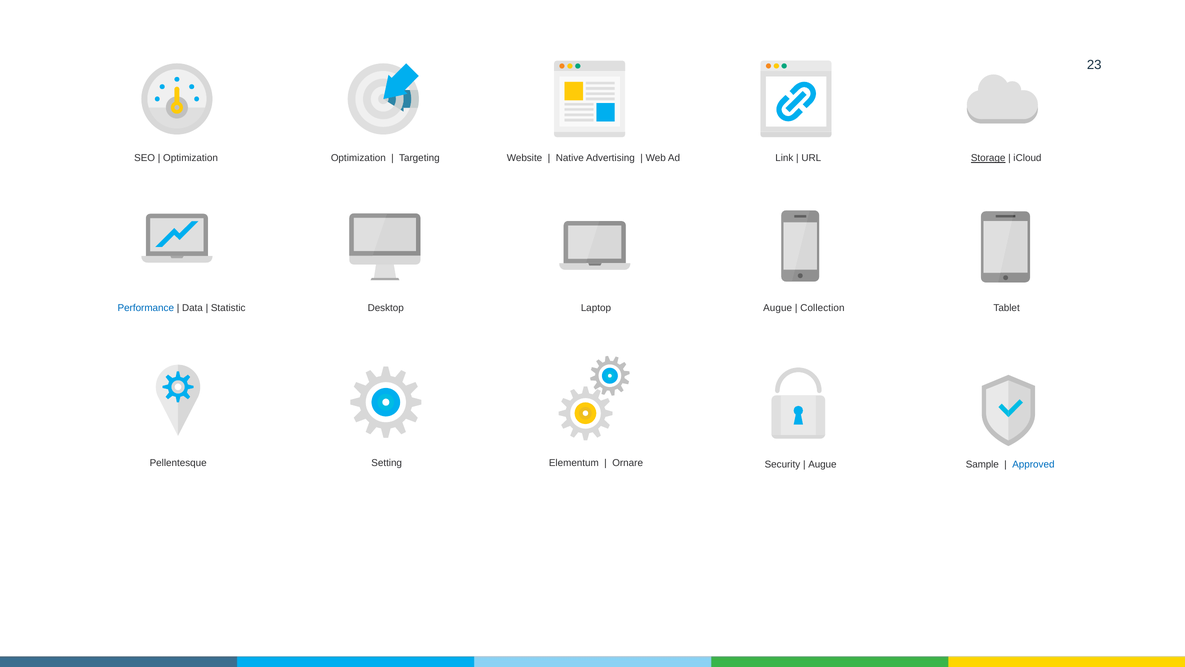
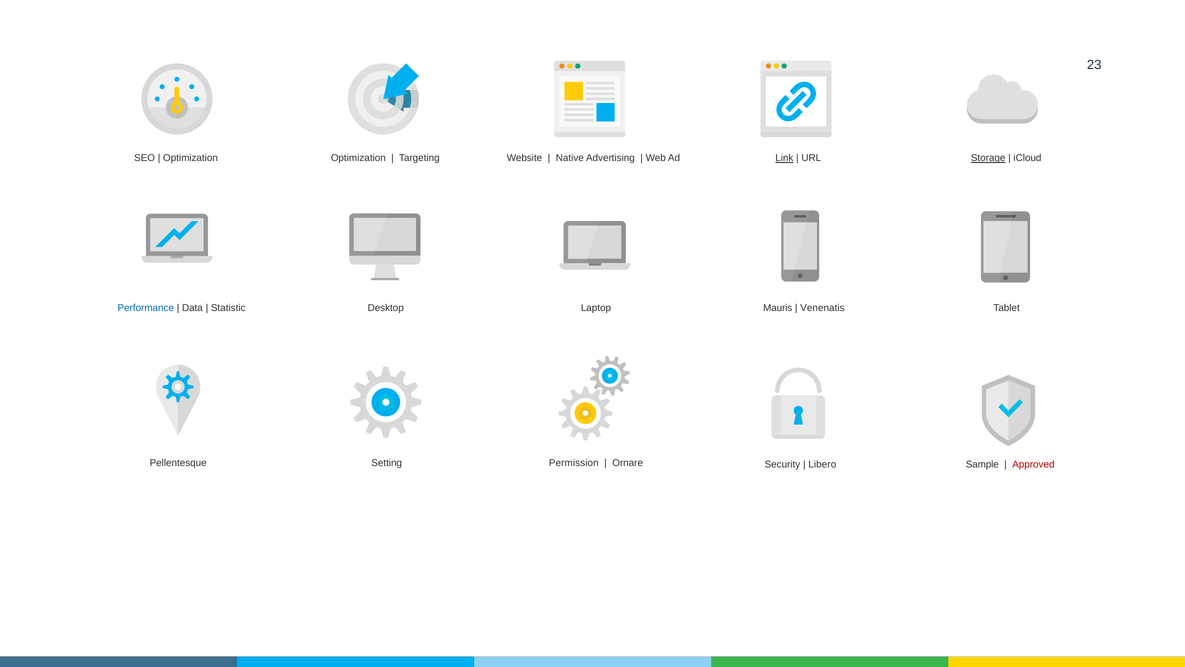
Link underline: none -> present
Laptop Augue: Augue -> Mauris
Collection: Collection -> Venenatis
Elementum: Elementum -> Permission
Augue at (822, 464): Augue -> Libero
Approved colour: blue -> red
